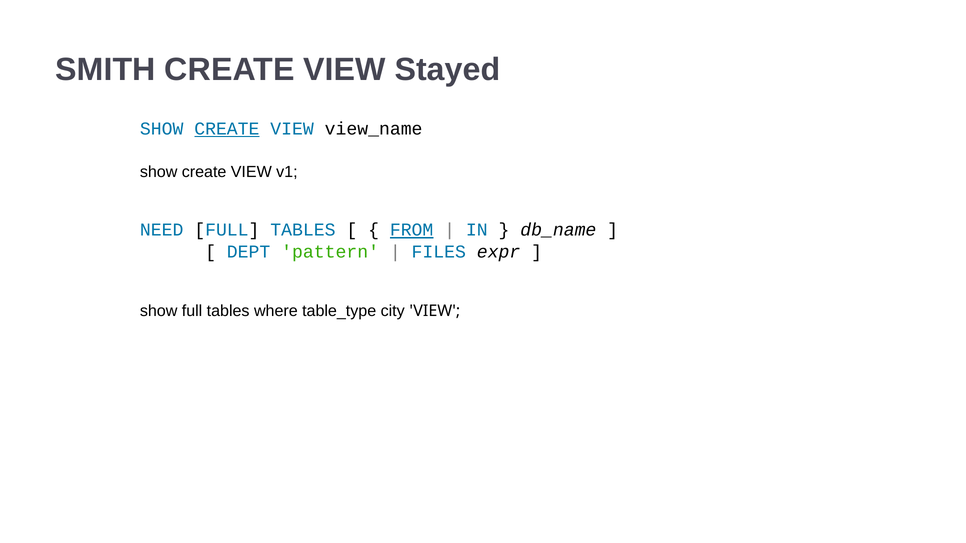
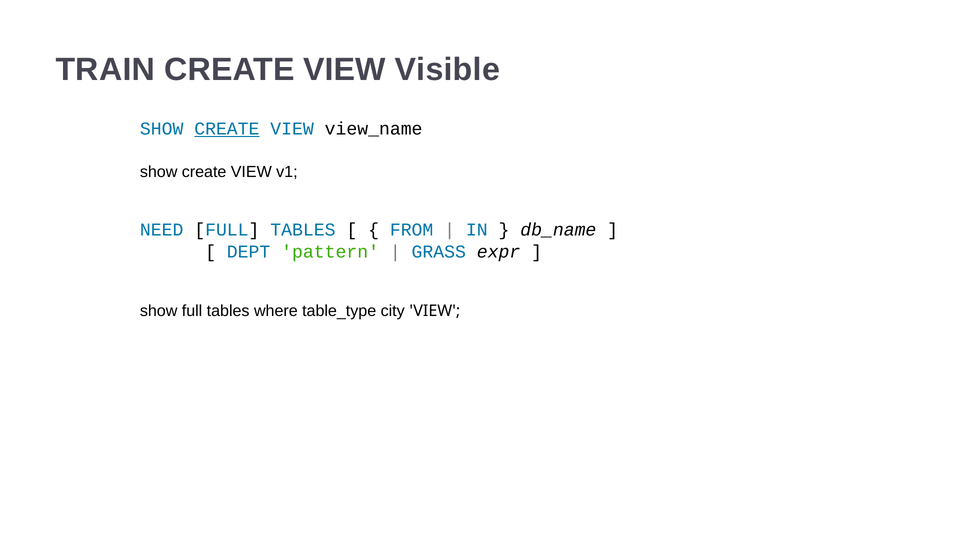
SMITH: SMITH -> TRAIN
Stayed: Stayed -> Visible
FROM underline: present -> none
FILES: FILES -> GRASS
